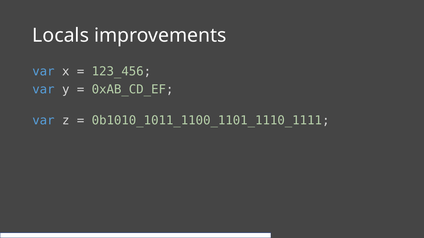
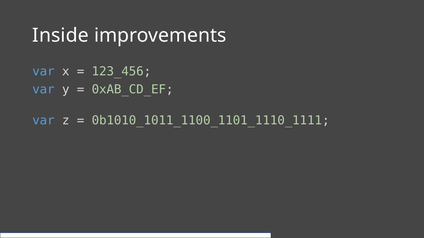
Locals: Locals -> Inside
